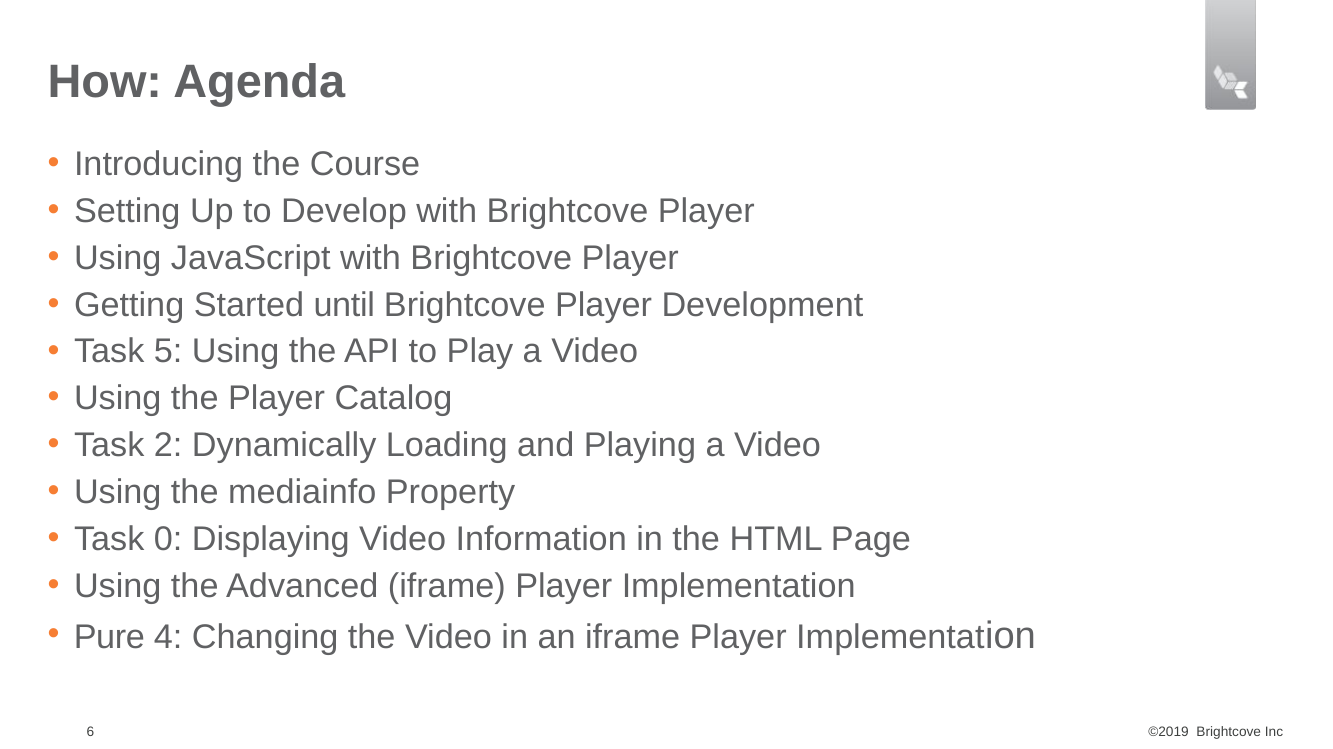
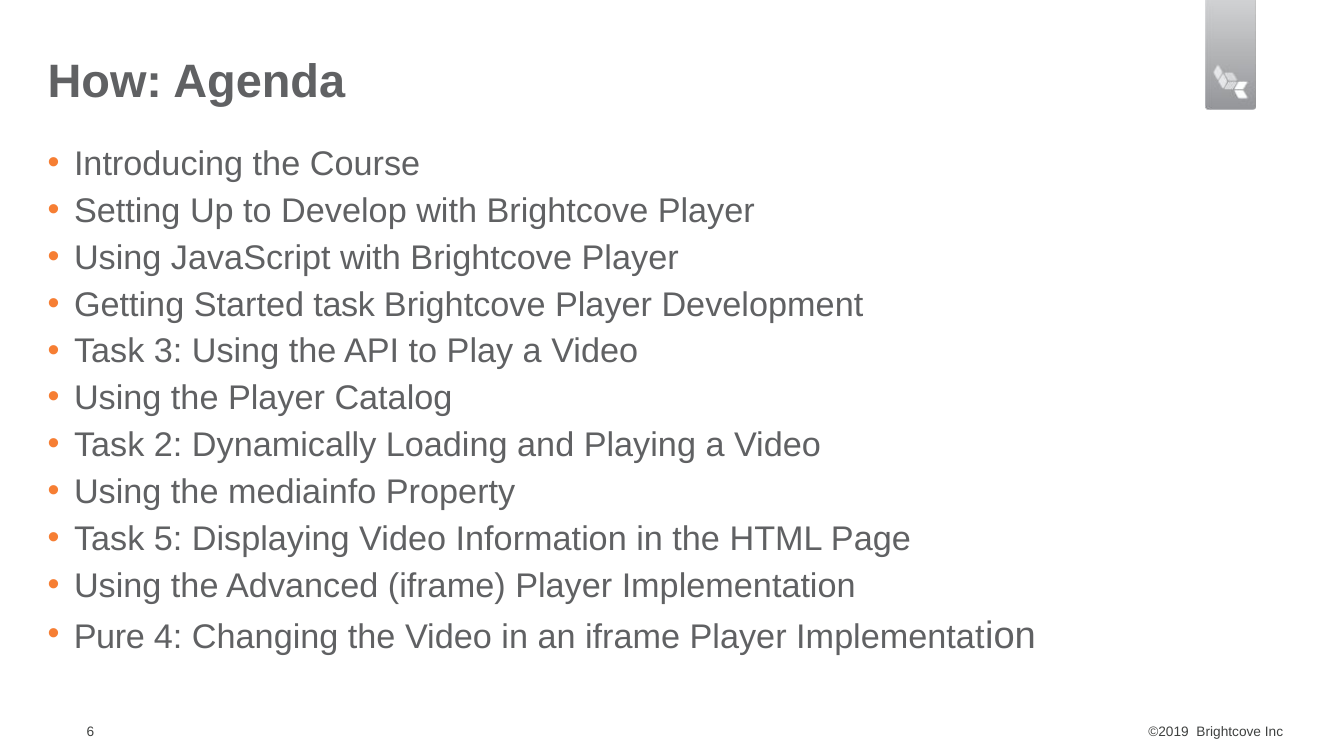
Started until: until -> task
5: 5 -> 3
0: 0 -> 5
